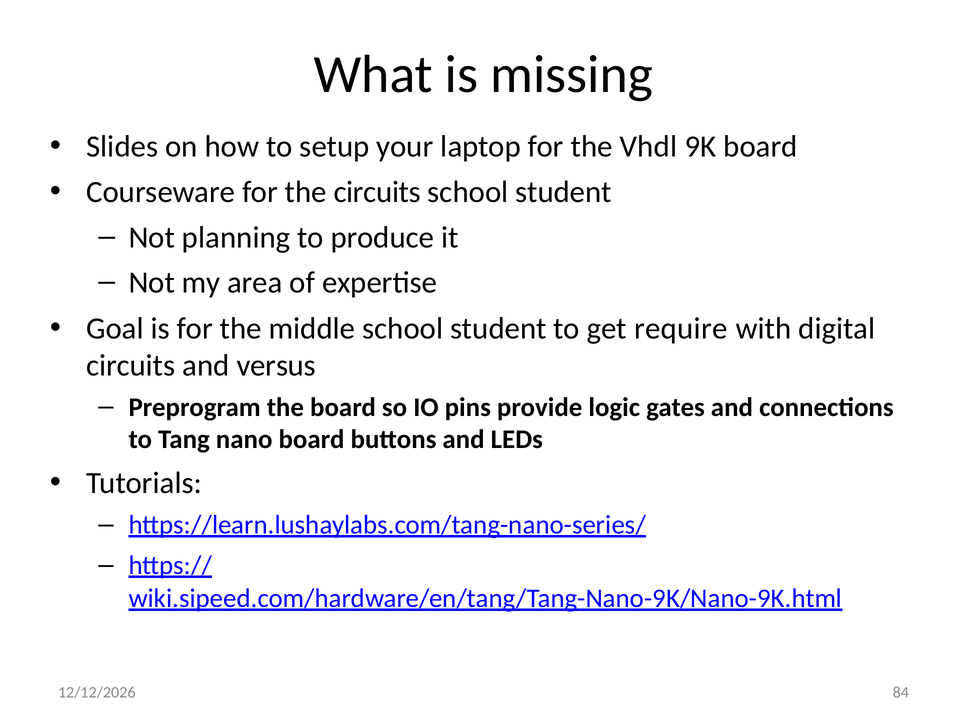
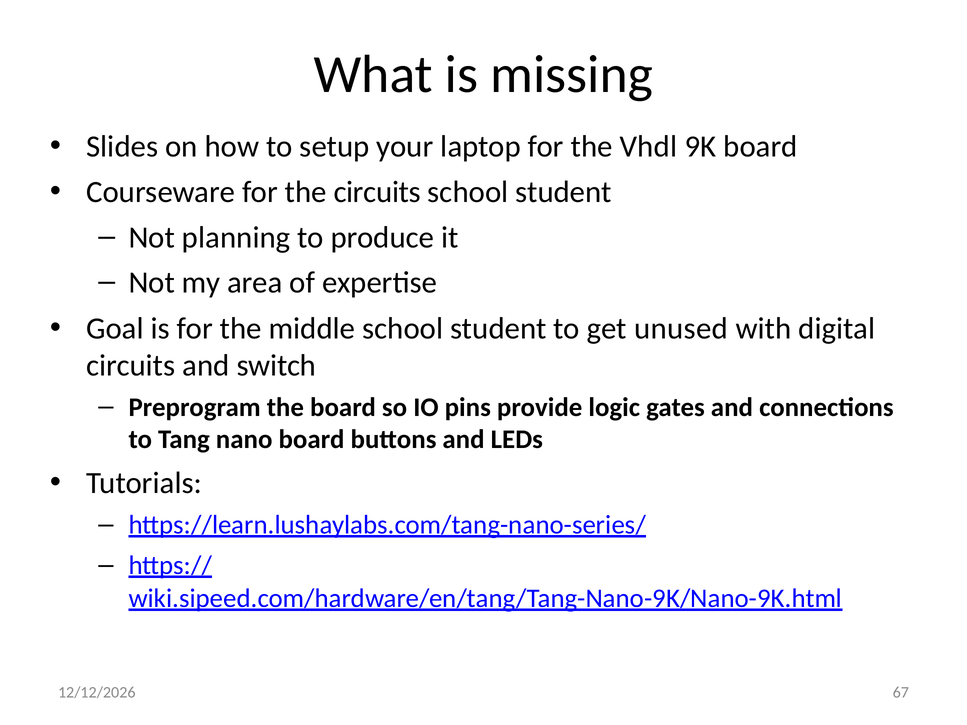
require: require -> unused
versus: versus -> switch
84: 84 -> 67
